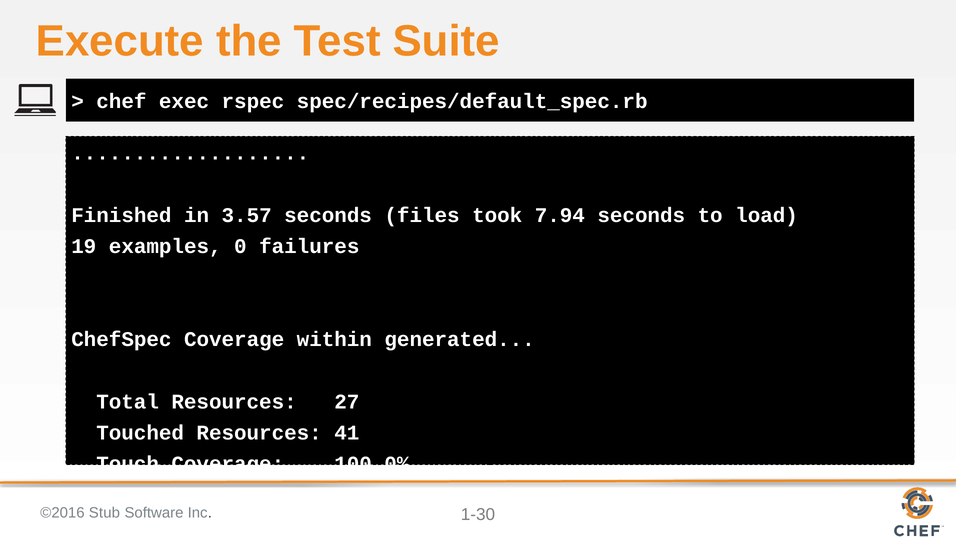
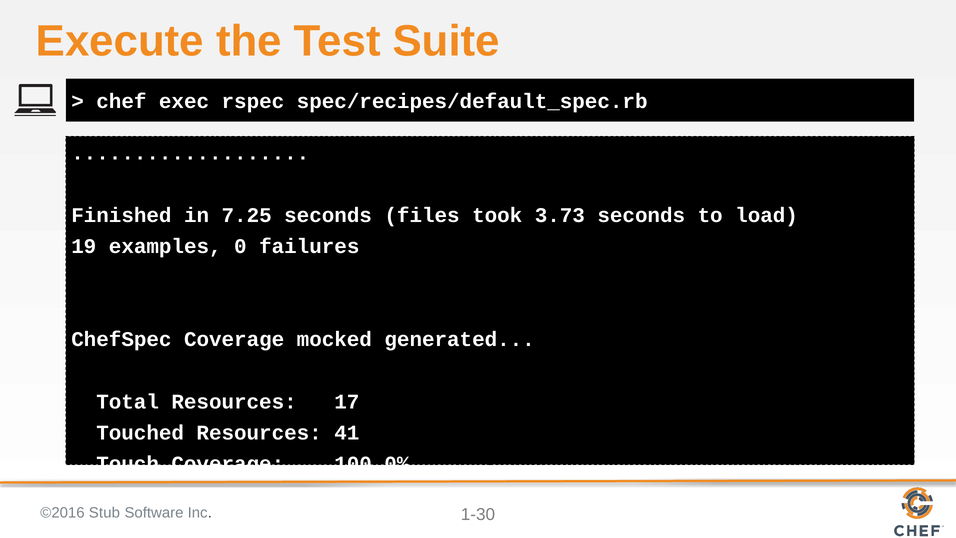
3.57: 3.57 -> 7.25
7.94: 7.94 -> 3.73
within: within -> mocked
27: 27 -> 17
